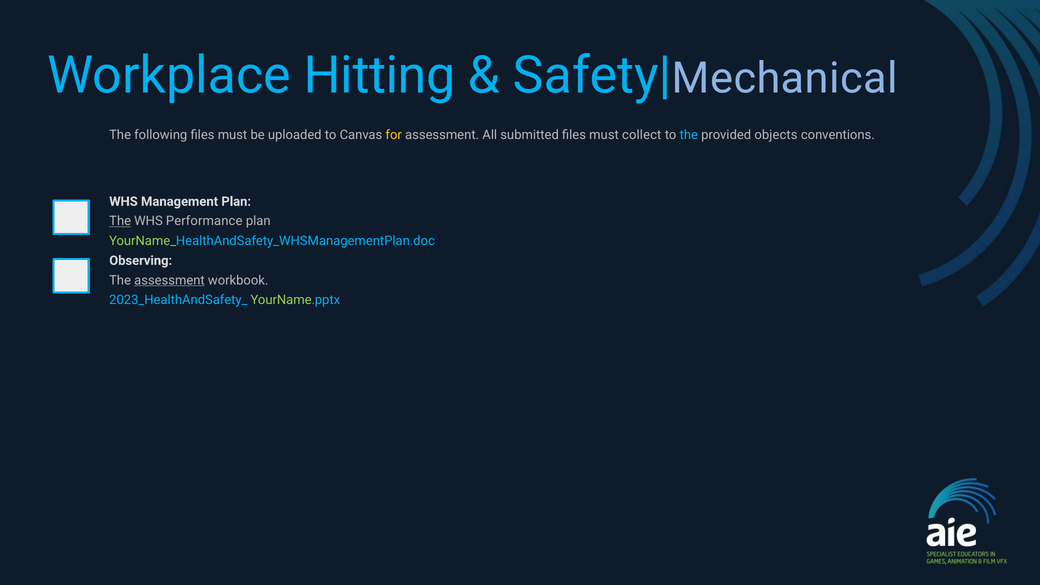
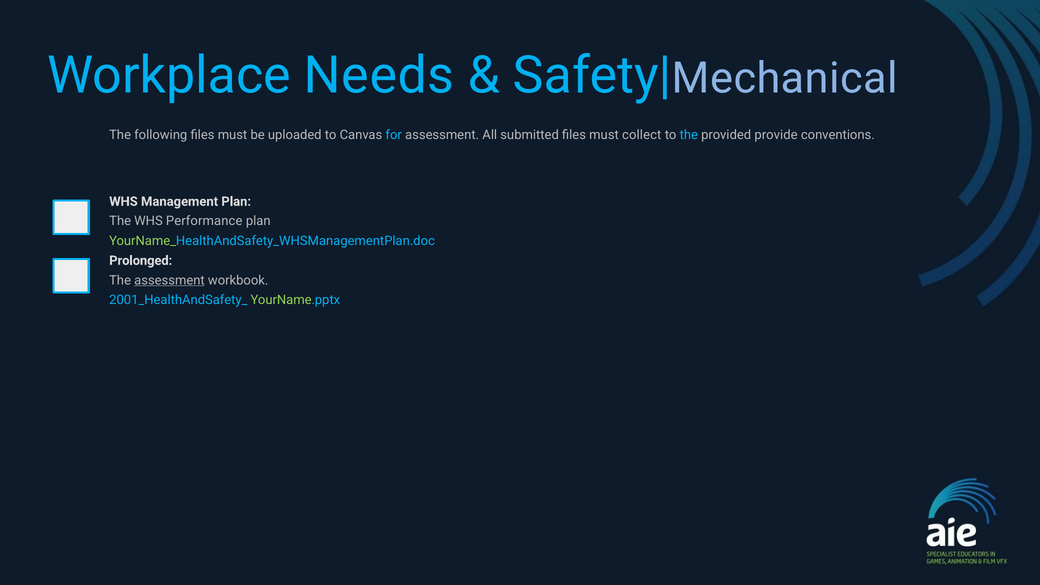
Hitting: Hitting -> Needs
for colour: yellow -> light blue
objects: objects -> provide
The at (120, 221) underline: present -> none
Observing: Observing -> Prolonged
2023_HealthAndSafety_: 2023_HealthAndSafety_ -> 2001_HealthAndSafety_
